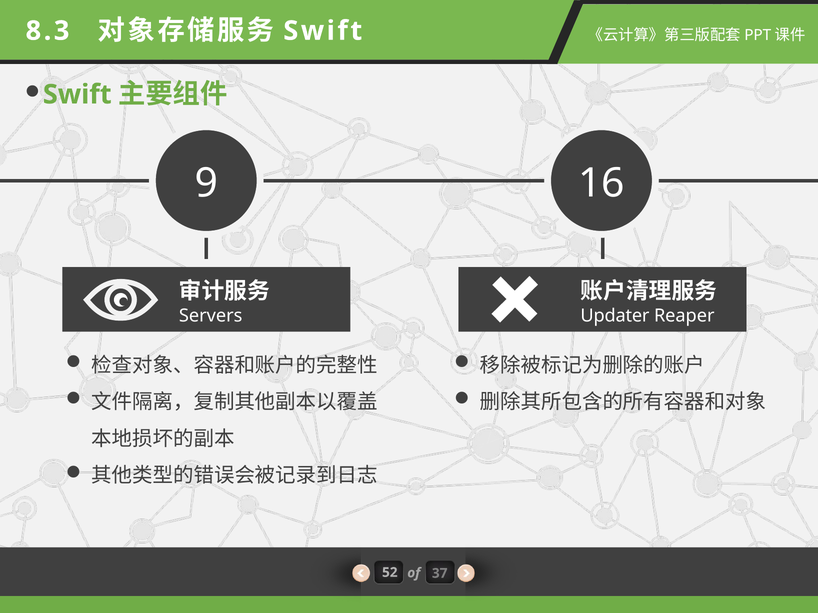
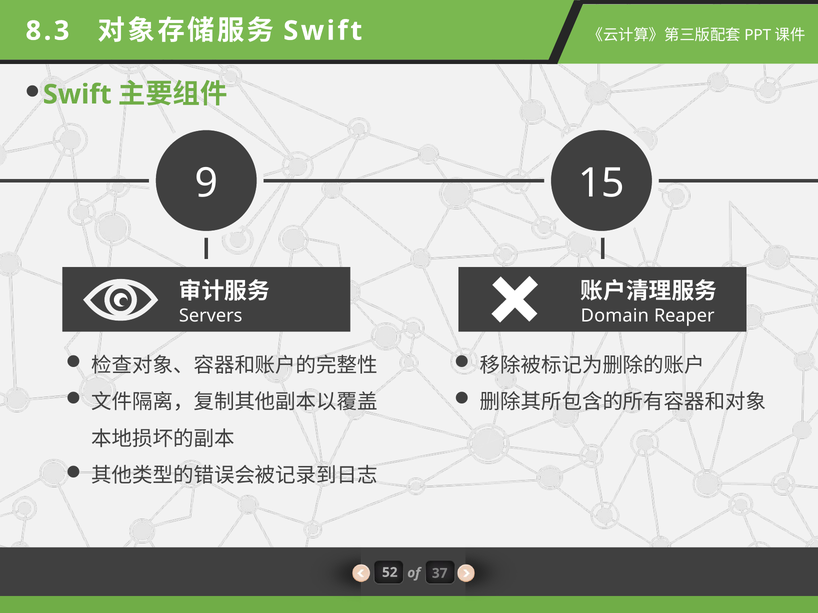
16: 16 -> 15
Updater: Updater -> Domain
